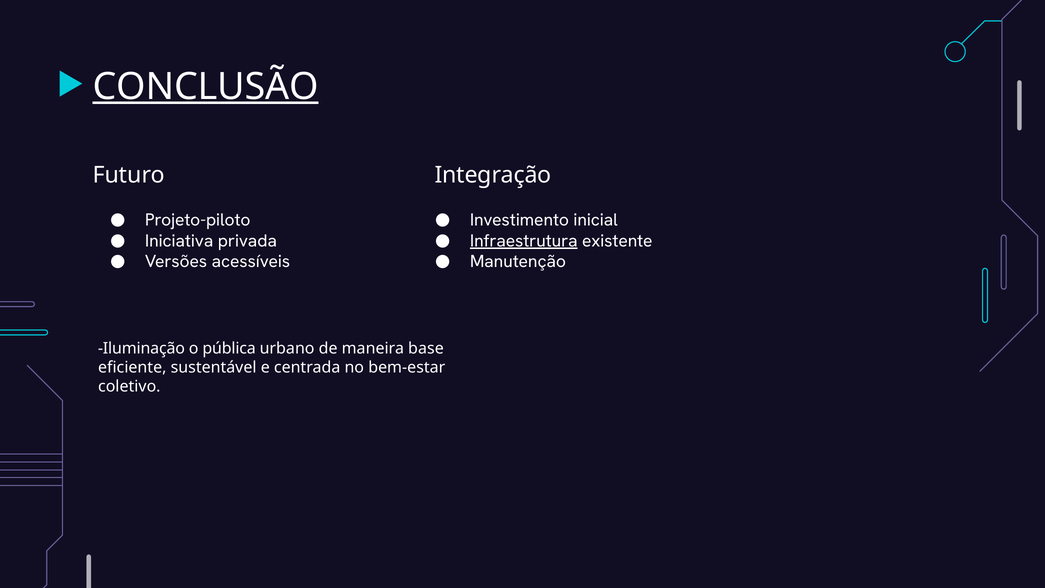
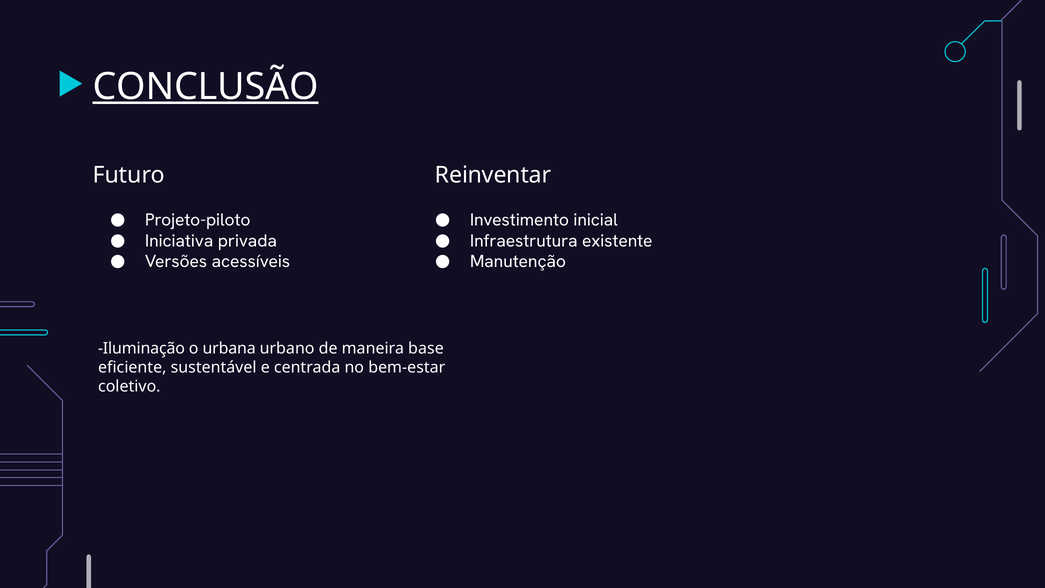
Integração: Integração -> Reinventar
Infraestrutura underline: present -> none
pública: pública -> urbana
